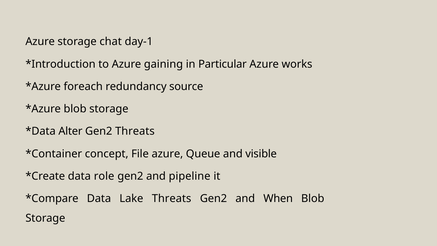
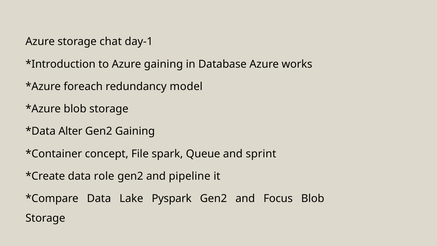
Particular: Particular -> Database
source: source -> model
Gen2 Threats: Threats -> Gaining
File azure: azure -> spark
visible: visible -> sprint
Lake Threats: Threats -> Pyspark
When: When -> Focus
